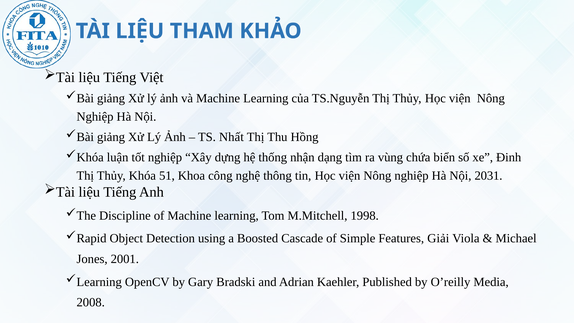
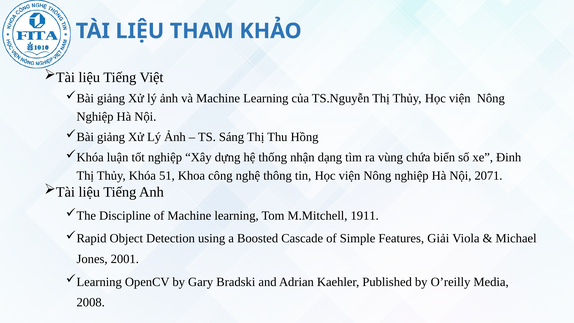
Nhất: Nhất -> Sáng
2031: 2031 -> 2071
1998: 1998 -> 1911
